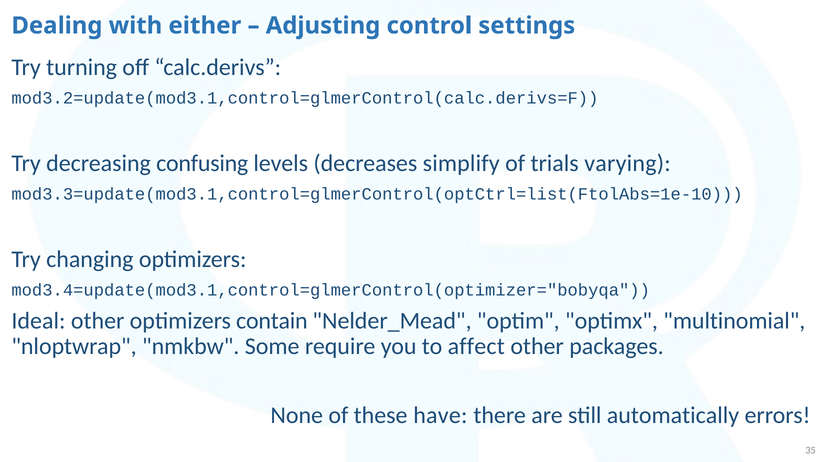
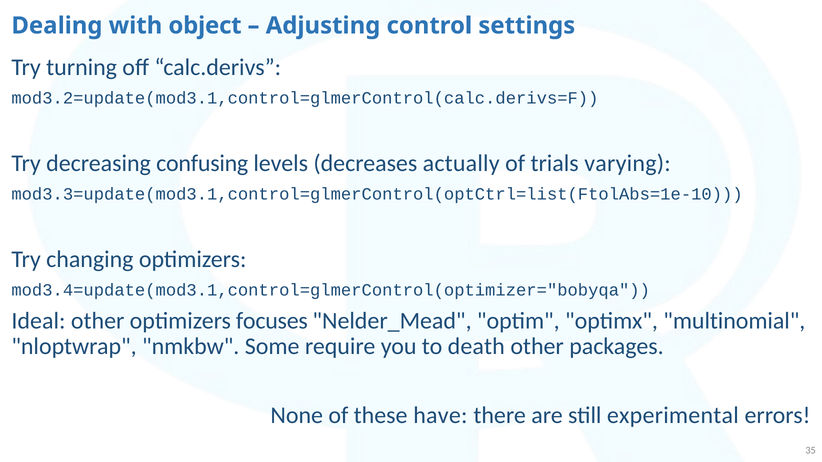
either: either -> object
simplify: simplify -> actually
contain: contain -> focuses
affect: affect -> death
automatically: automatically -> experimental
